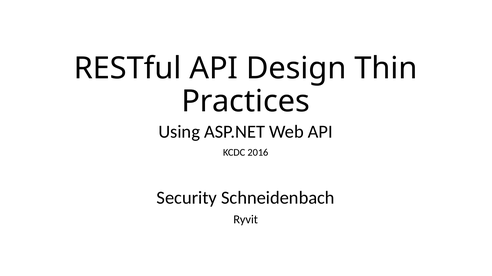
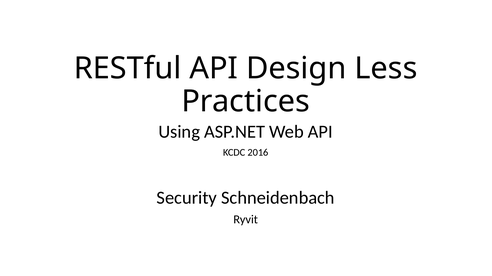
Thin: Thin -> Less
